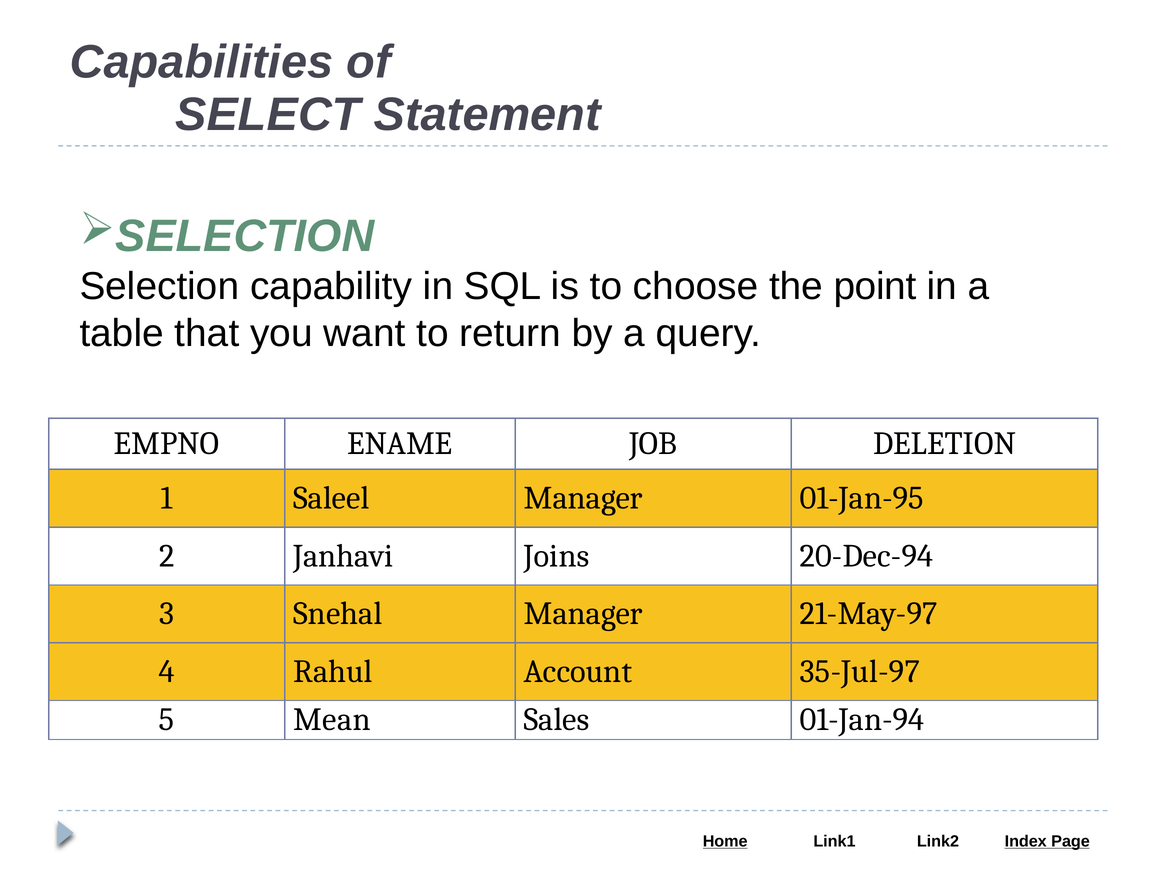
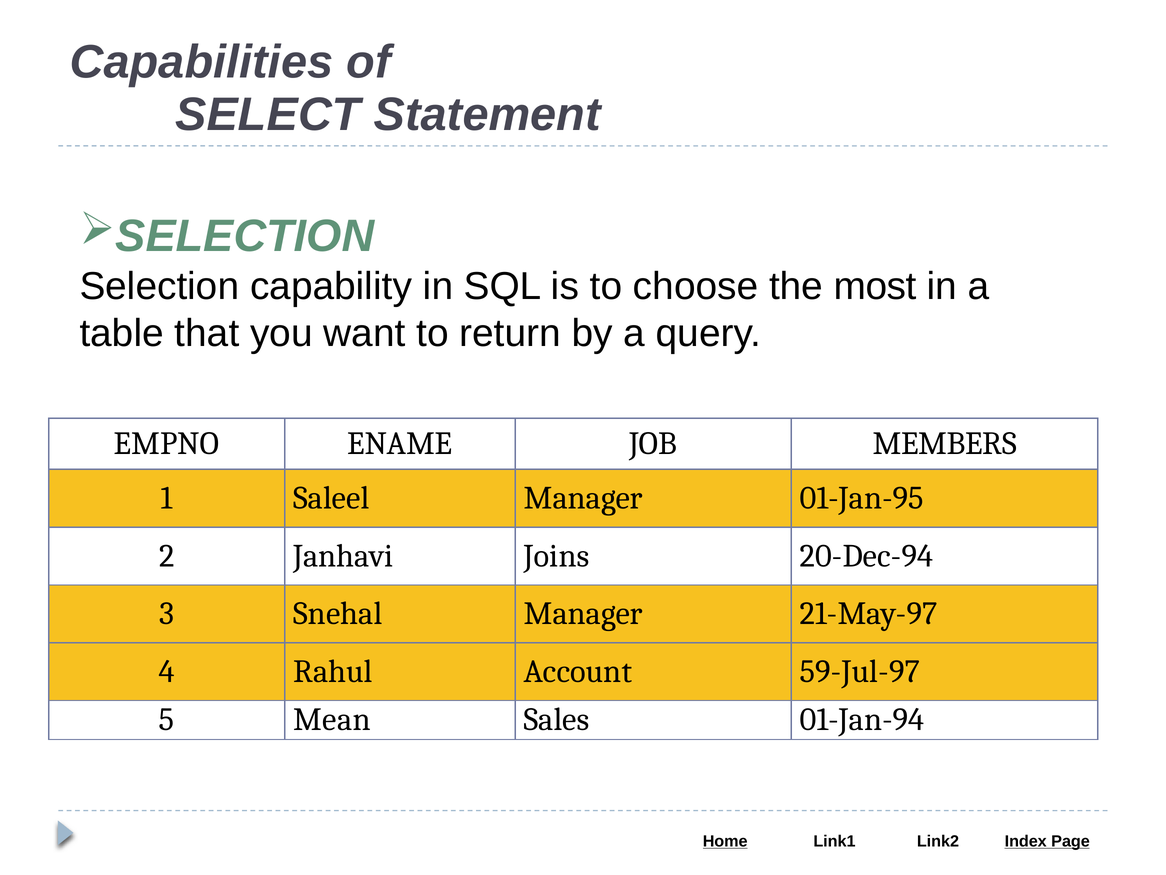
point: point -> most
DELETION: DELETION -> MEMBERS
35-Jul-97: 35-Jul-97 -> 59-Jul-97
